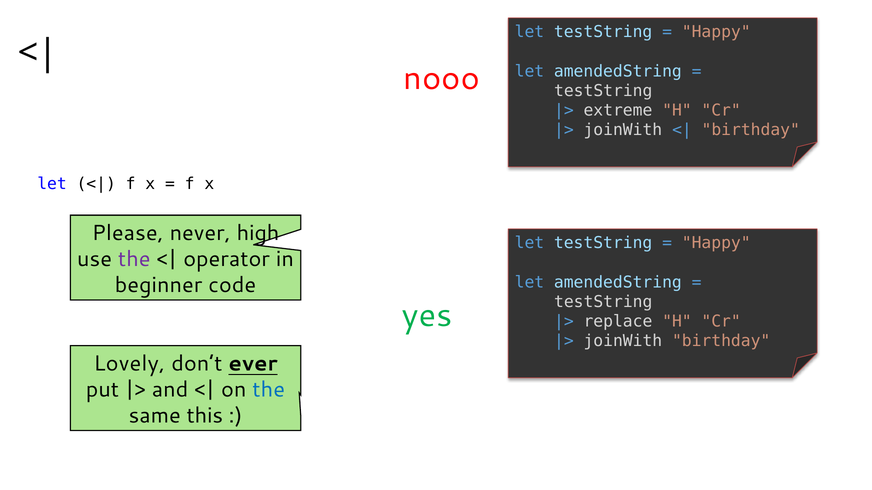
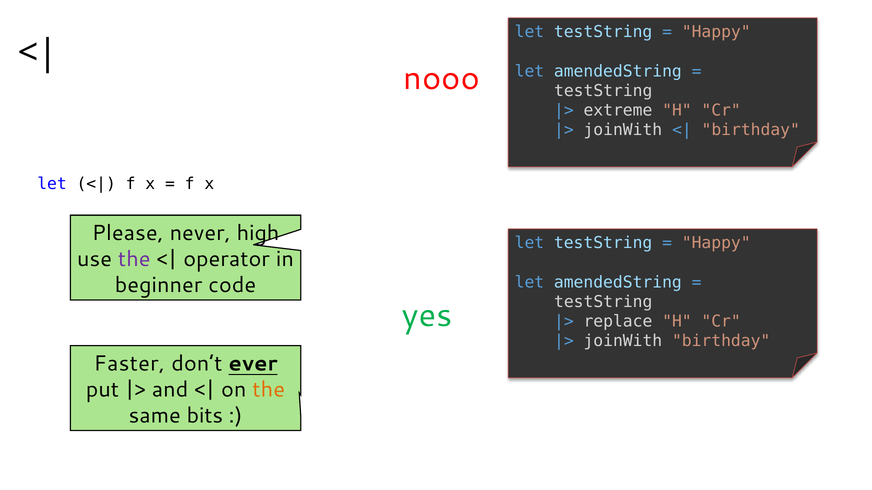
Lovely: Lovely -> Faster
the at (269, 390) colour: blue -> orange
this: this -> bits
